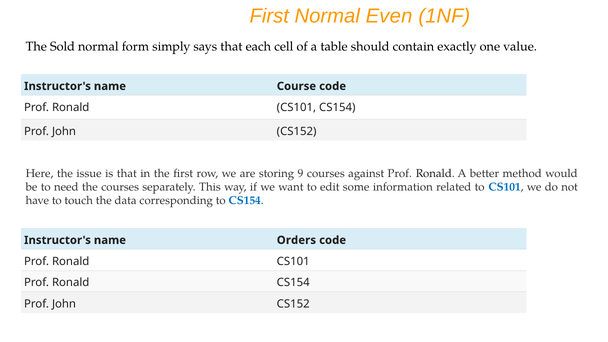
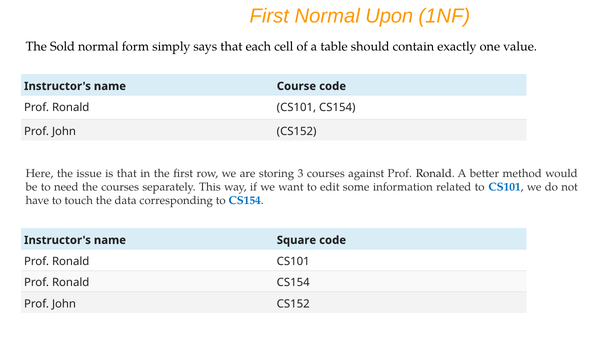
Even: Even -> Upon
9: 9 -> 3
Orders: Orders -> Square
